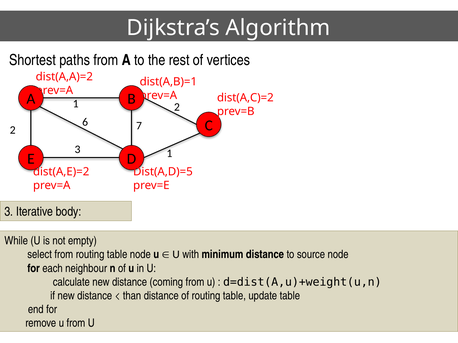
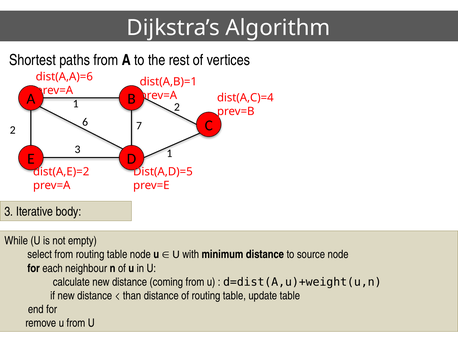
dist(A,A)=2: dist(A,A)=2 -> dist(A,A)=6
dist(A,C)=2: dist(A,C)=2 -> dist(A,C)=4
